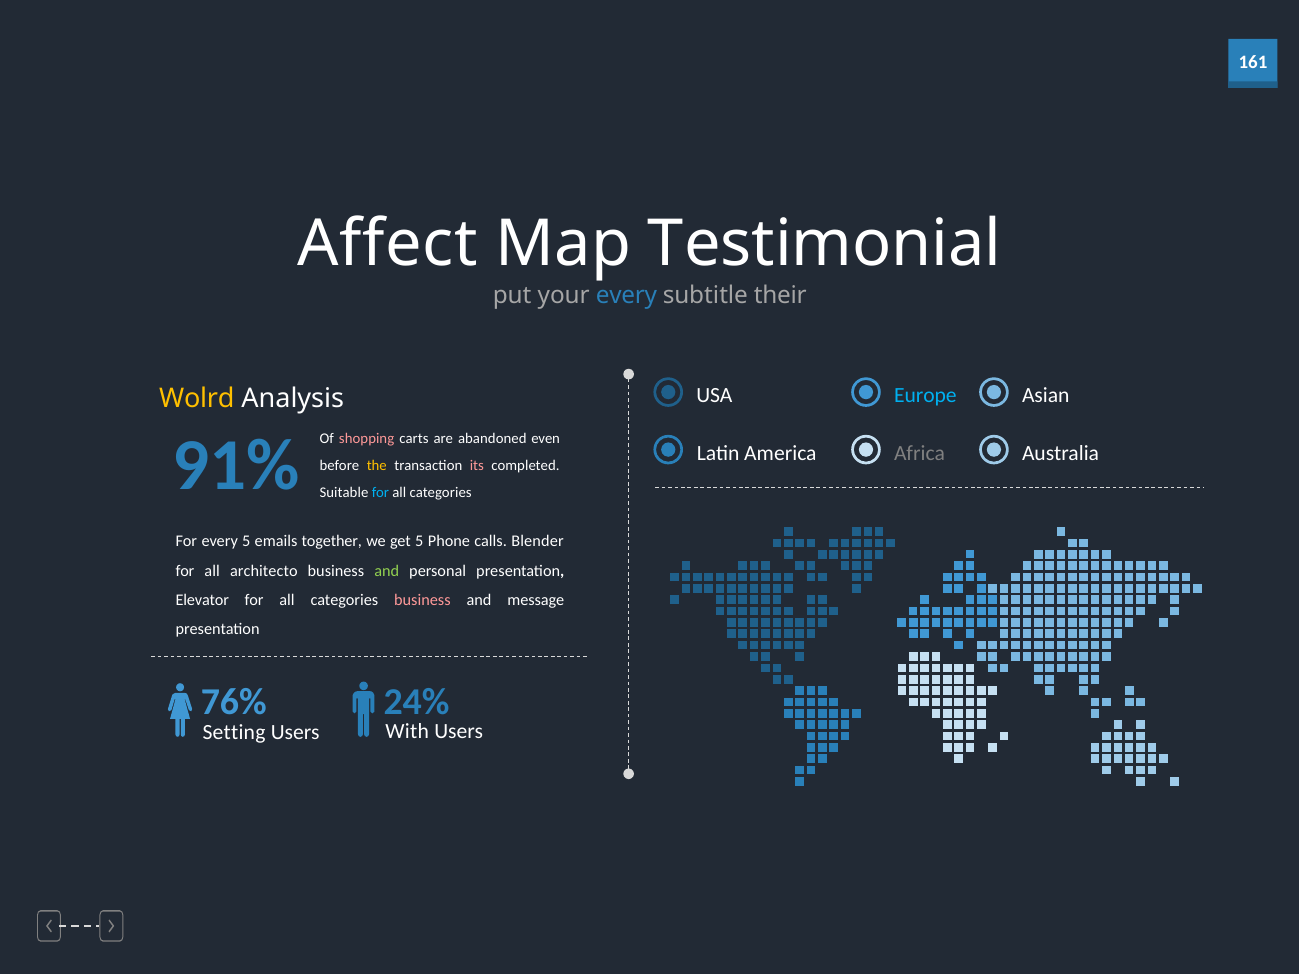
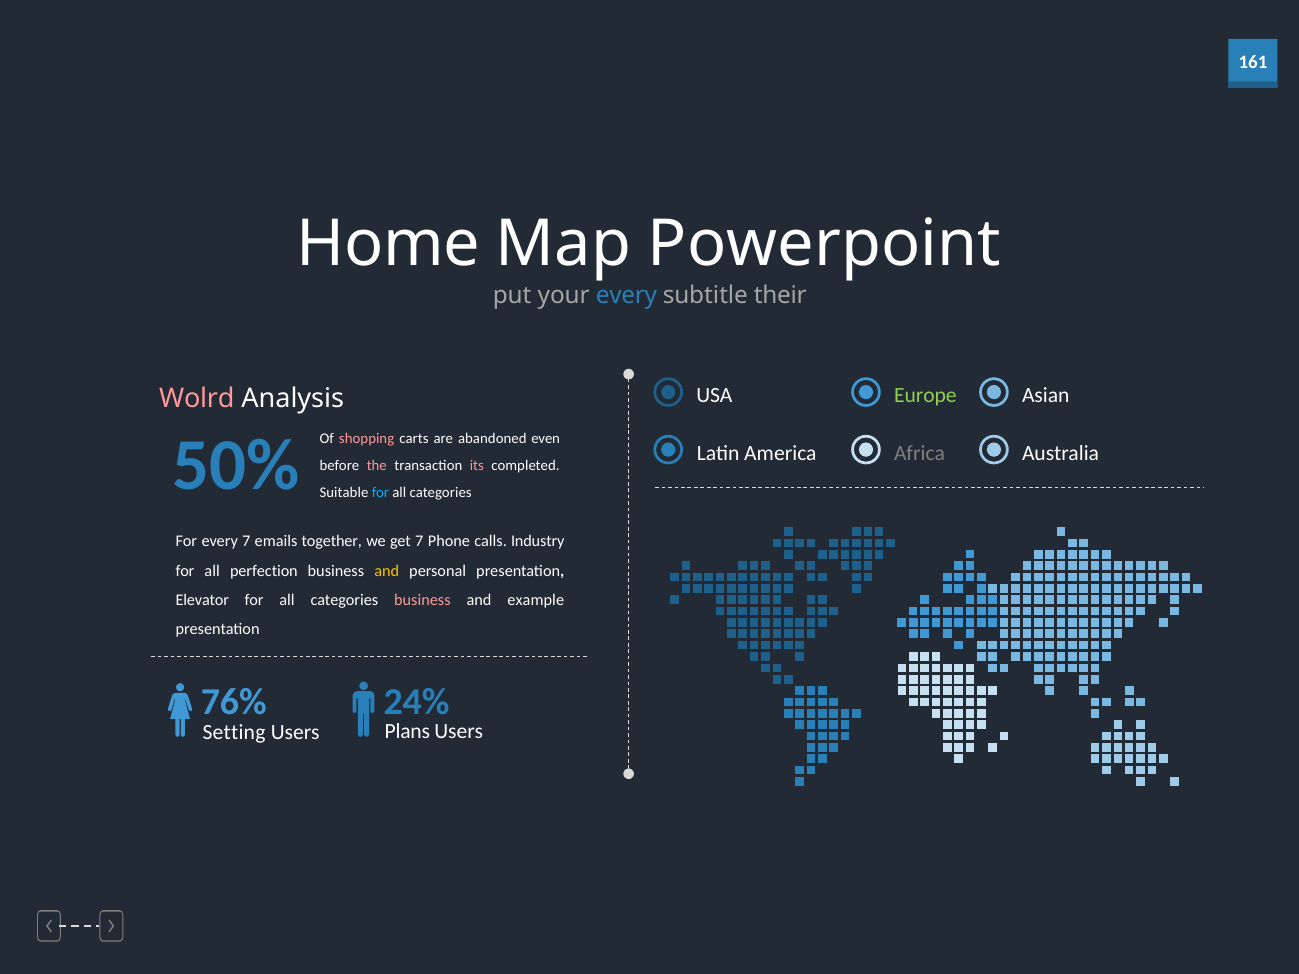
Affect: Affect -> Home
Testimonial: Testimonial -> Powerpoint
Europe colour: light blue -> light green
Wolrd colour: yellow -> pink
91%: 91% -> 50%
the colour: yellow -> pink
every 5: 5 -> 7
get 5: 5 -> 7
Blender: Blender -> Industry
architecto: architecto -> perfection
and at (387, 571) colour: light green -> yellow
message: message -> example
With: With -> Plans
